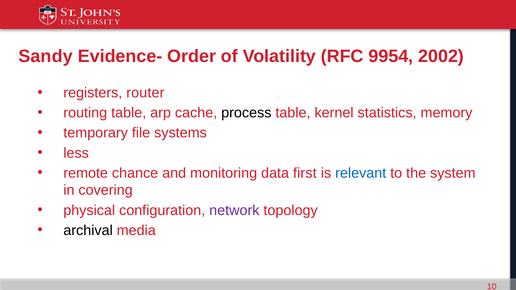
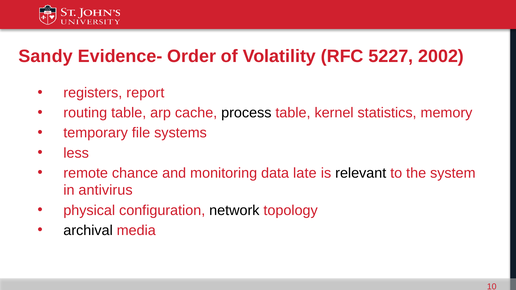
9954: 9954 -> 5227
router: router -> report
first: first -> late
relevant colour: blue -> black
covering: covering -> antivirus
network colour: purple -> black
